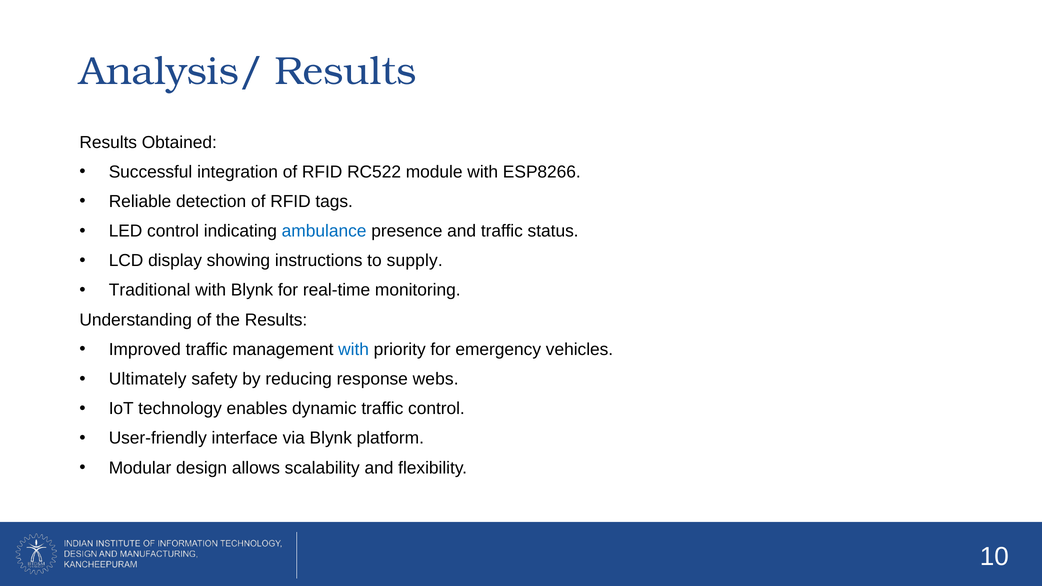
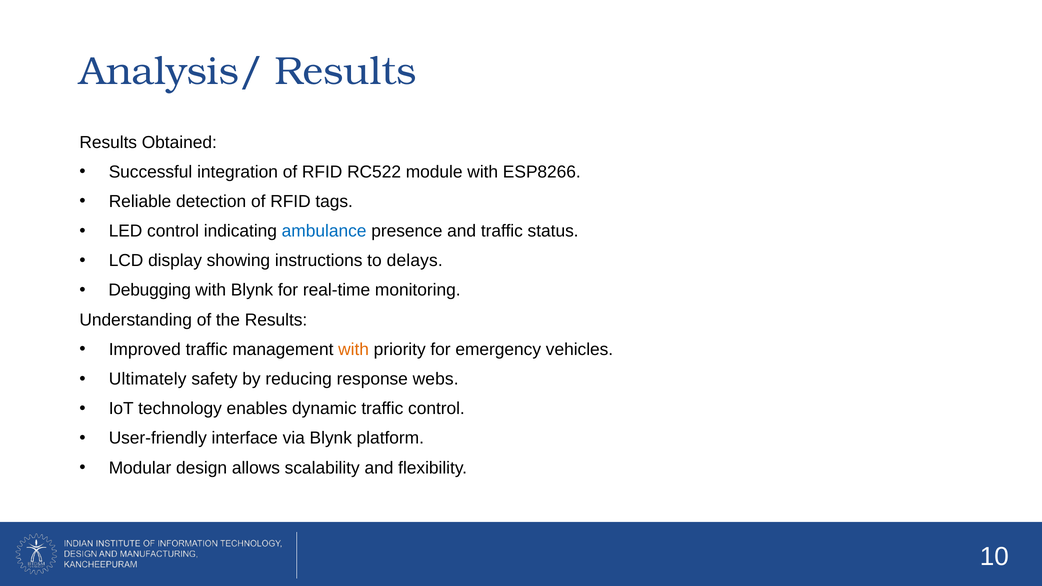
supply: supply -> delays
Traditional: Traditional -> Debugging
with at (354, 350) colour: blue -> orange
